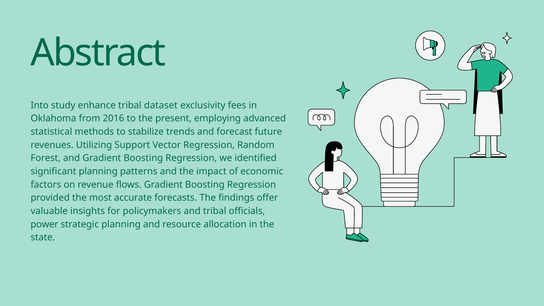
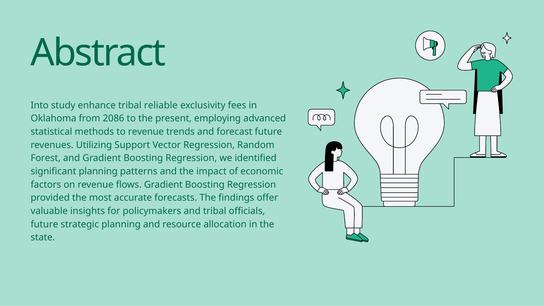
dataset: dataset -> reliable
2016: 2016 -> 2086
to stabilize: stabilize -> revenue
power at (44, 224): power -> future
